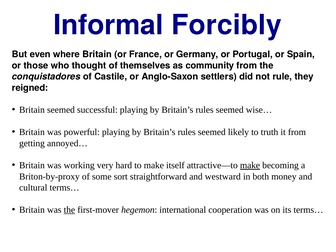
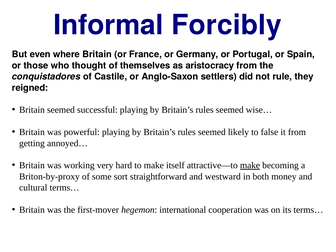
community: community -> aristocracy
truth: truth -> false
the at (69, 210) underline: present -> none
